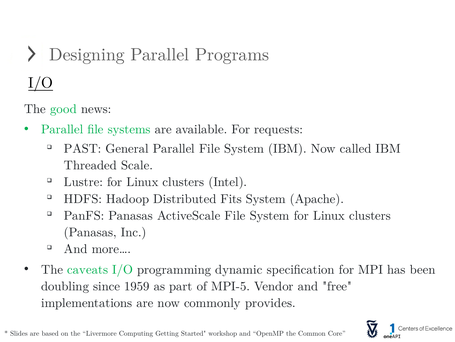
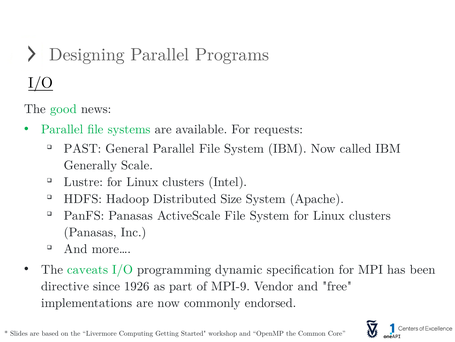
Threaded: Threaded -> Generally
Fits: Fits -> Size
doubling: doubling -> directive
1959: 1959 -> 1926
MPI-5: MPI-5 -> MPI-9
provides: provides -> endorsed
